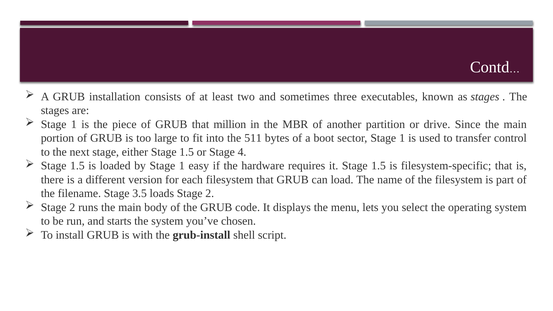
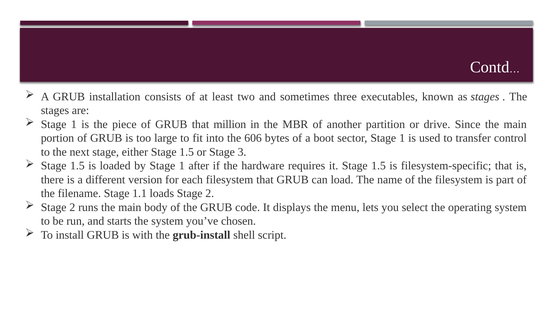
511: 511 -> 606
4: 4 -> 3
easy: easy -> after
3.5: 3.5 -> 1.1
